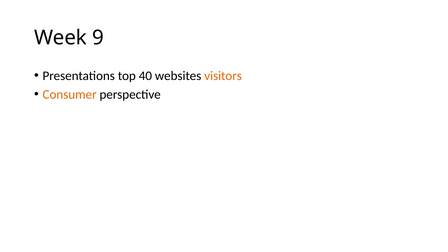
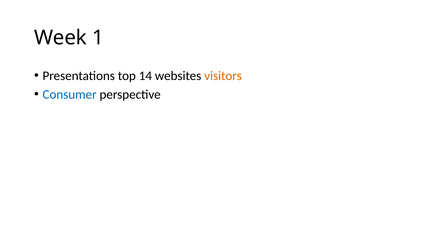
9: 9 -> 1
40: 40 -> 14
Consumer colour: orange -> blue
